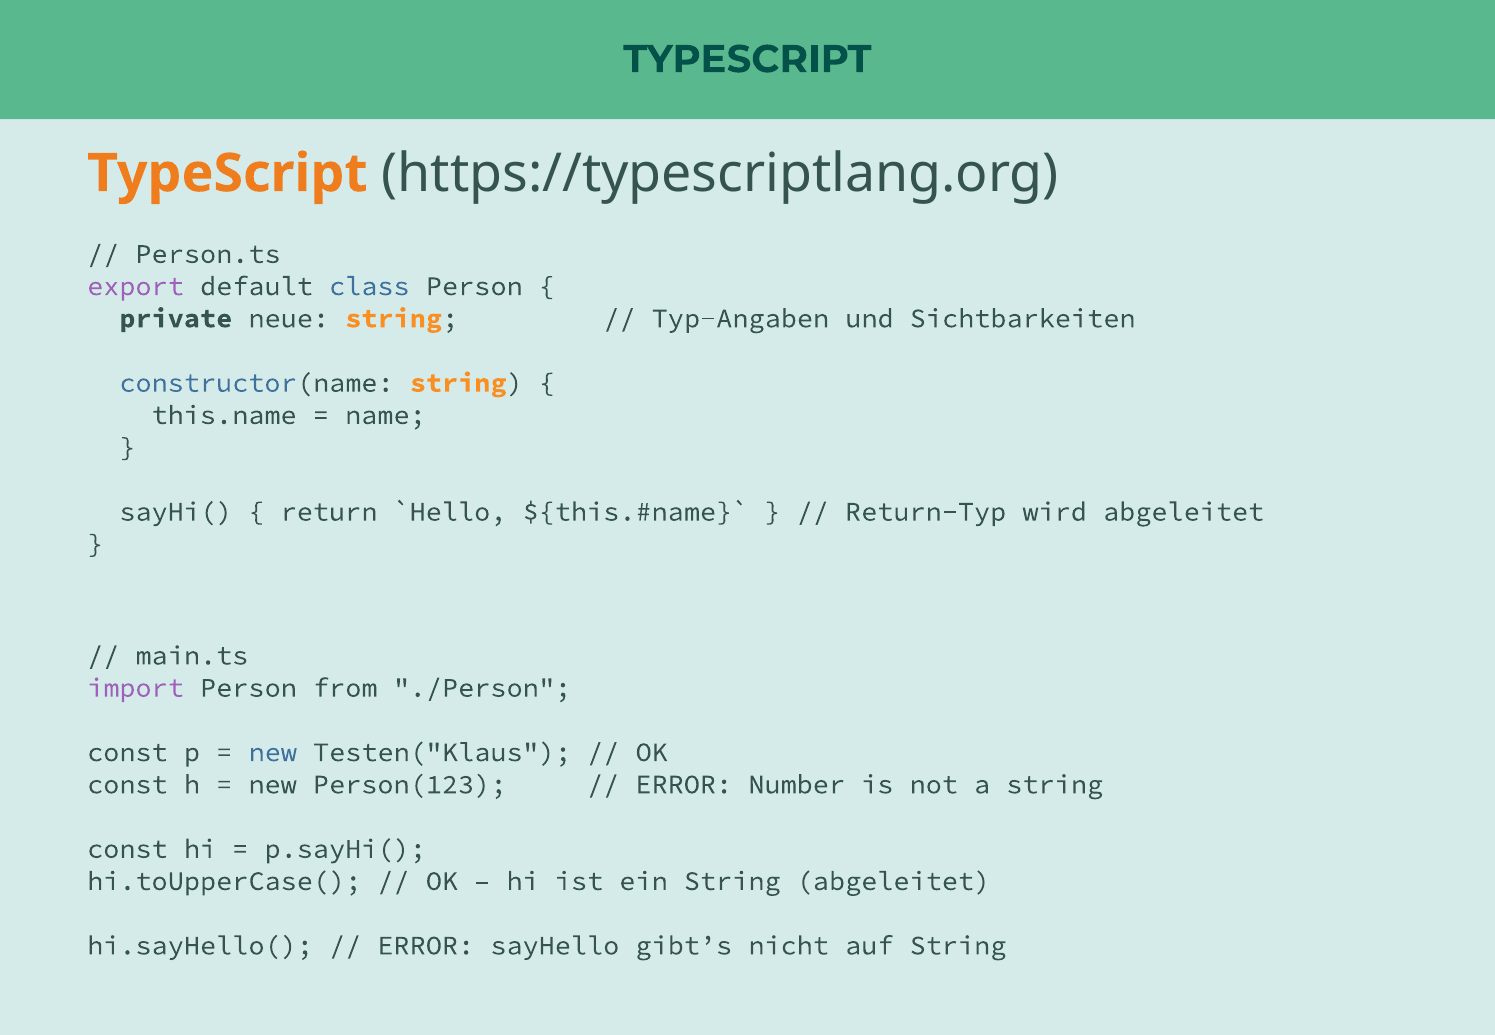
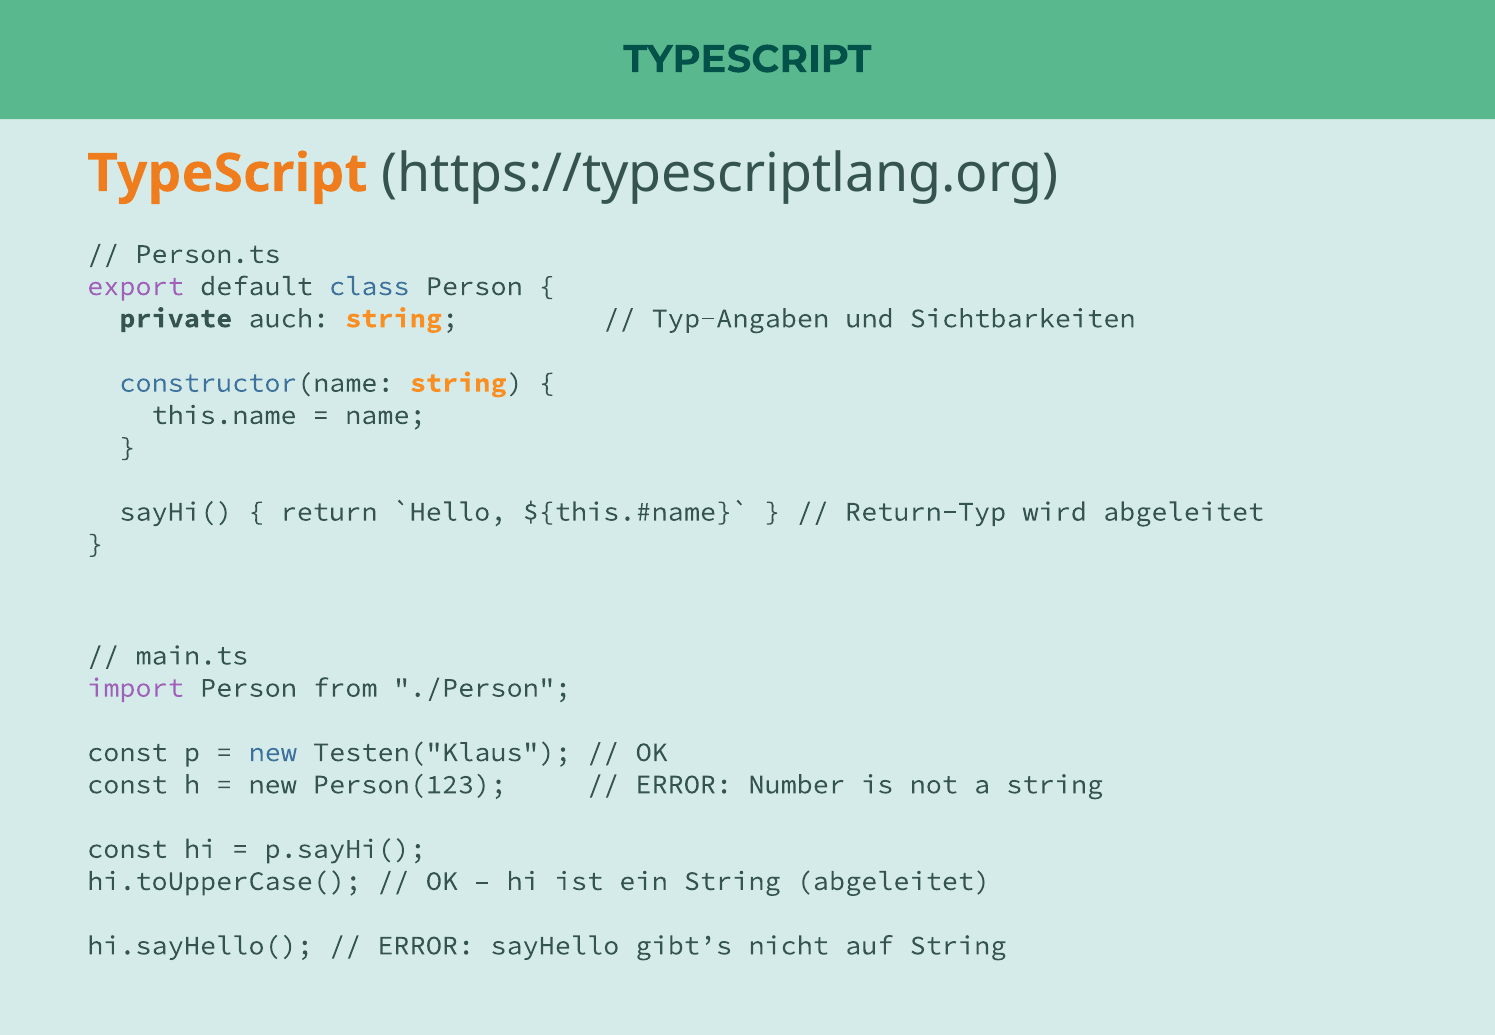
neue: neue -> auch
